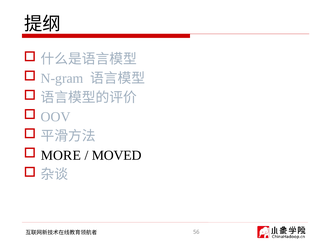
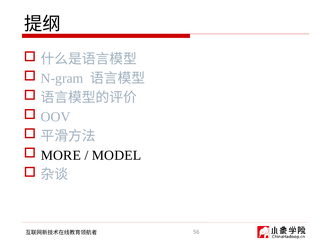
MOVED: MOVED -> MODEL
